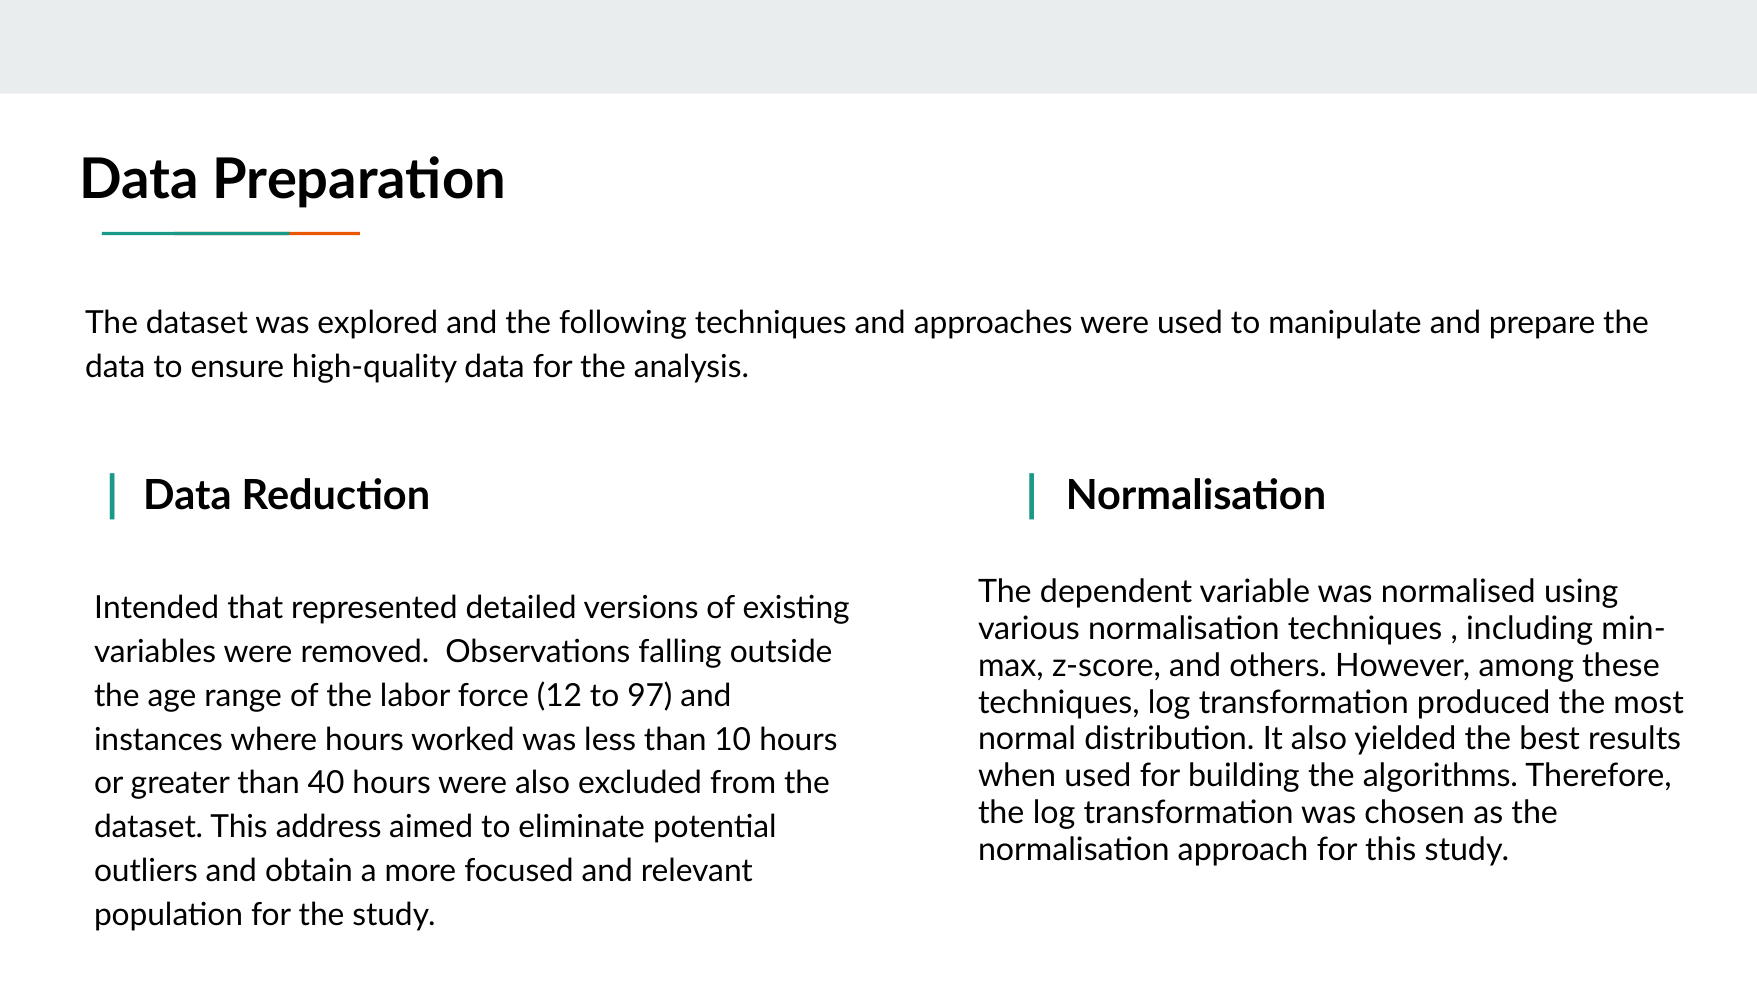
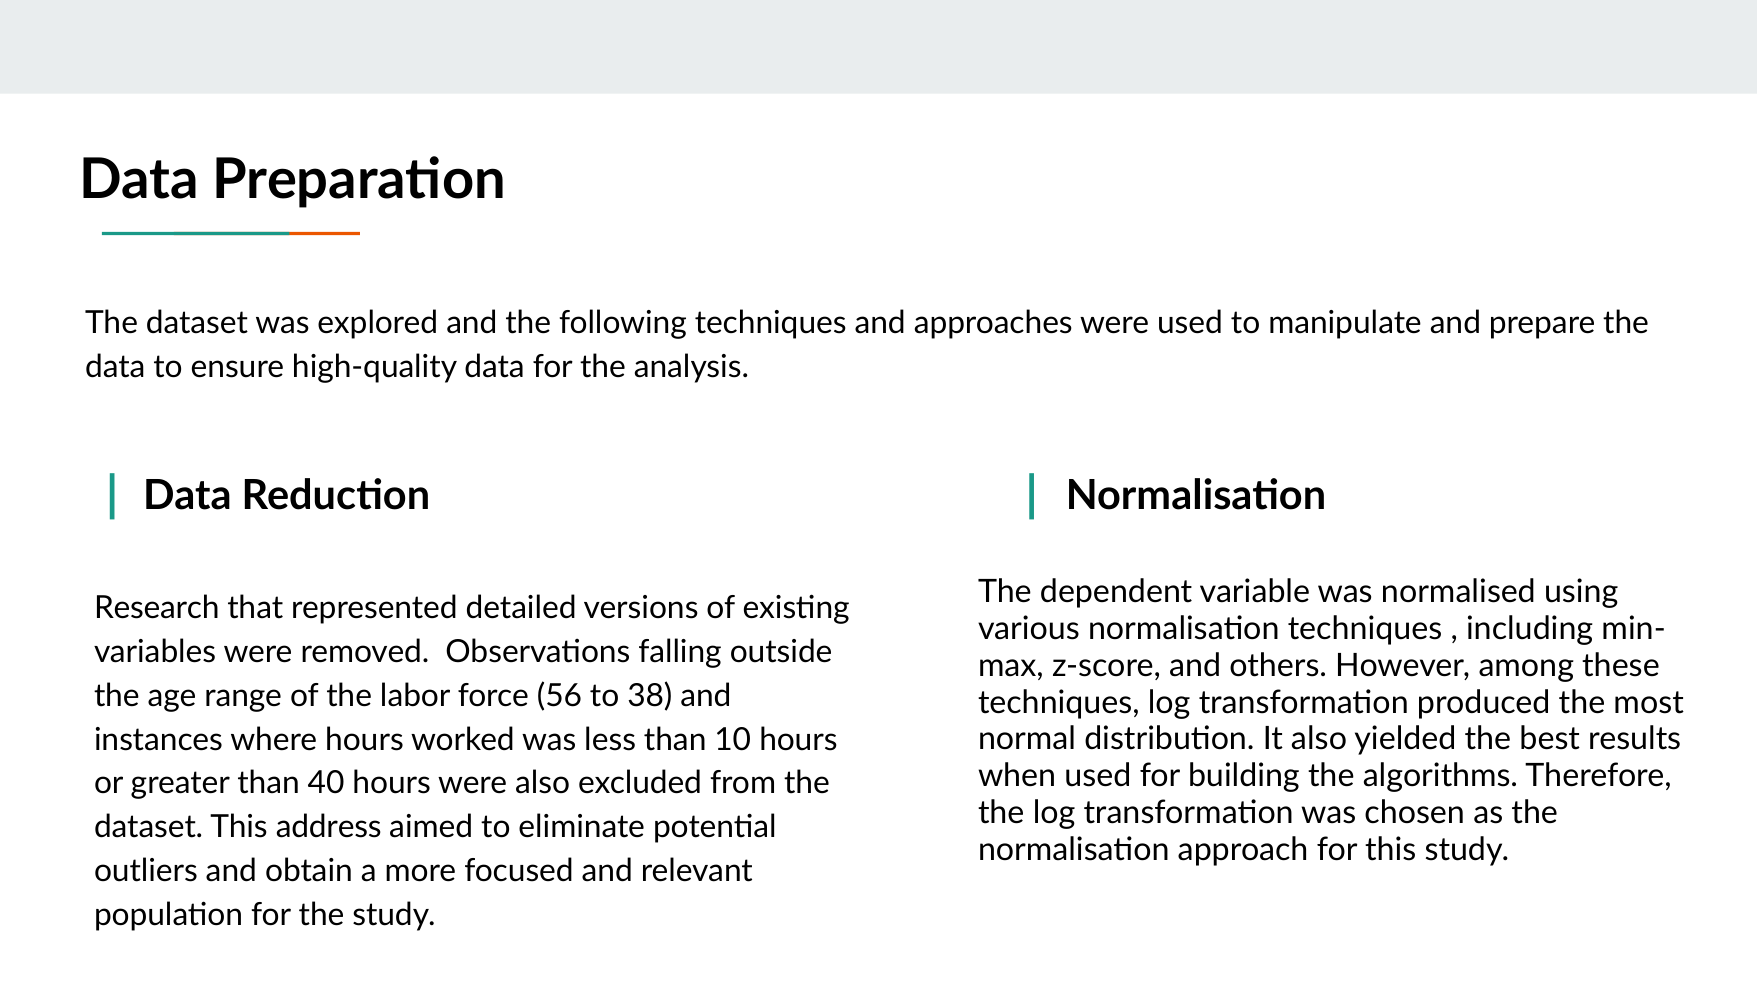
Intended: Intended -> Research
12: 12 -> 56
97: 97 -> 38
